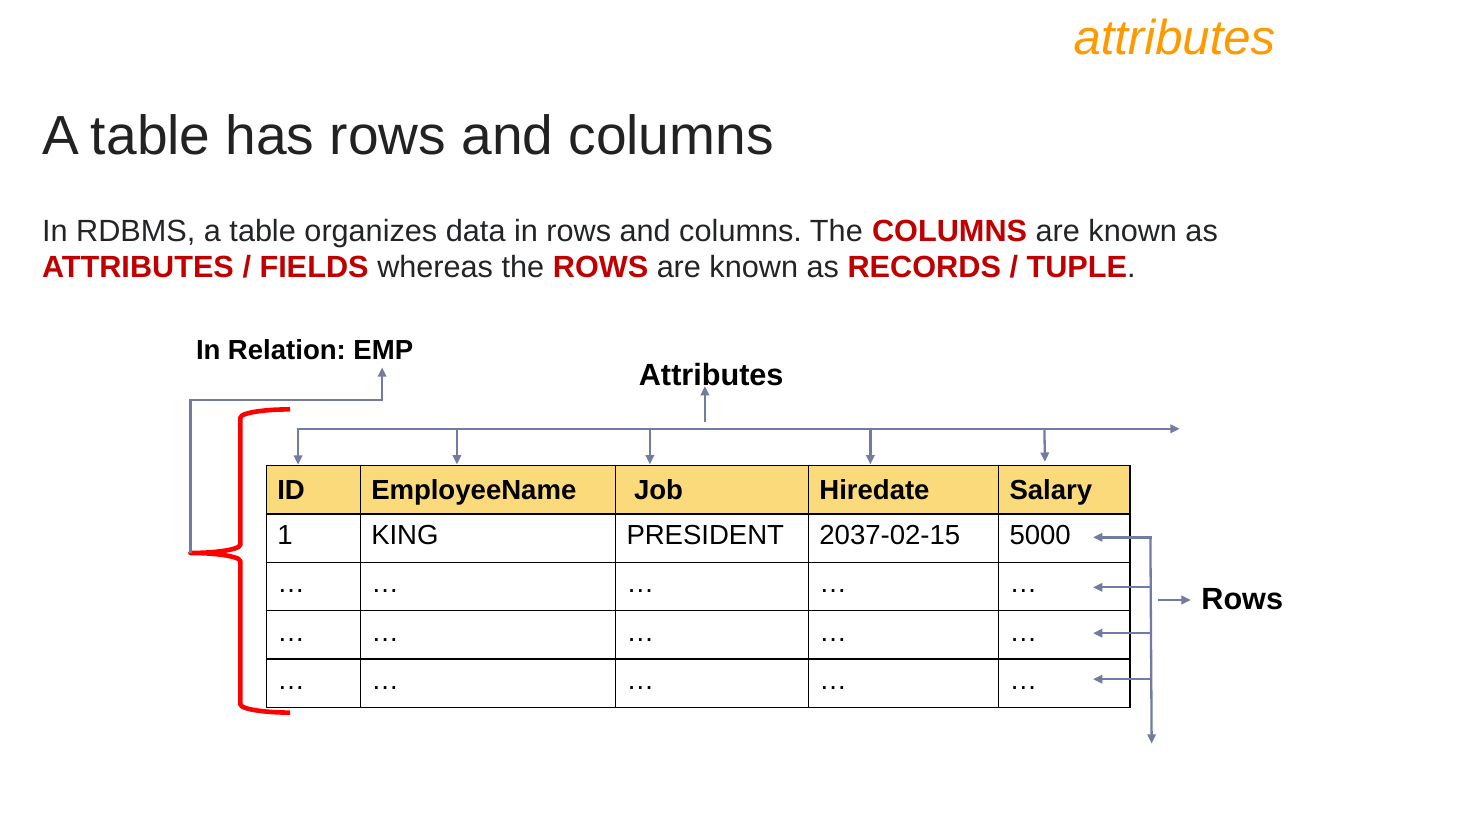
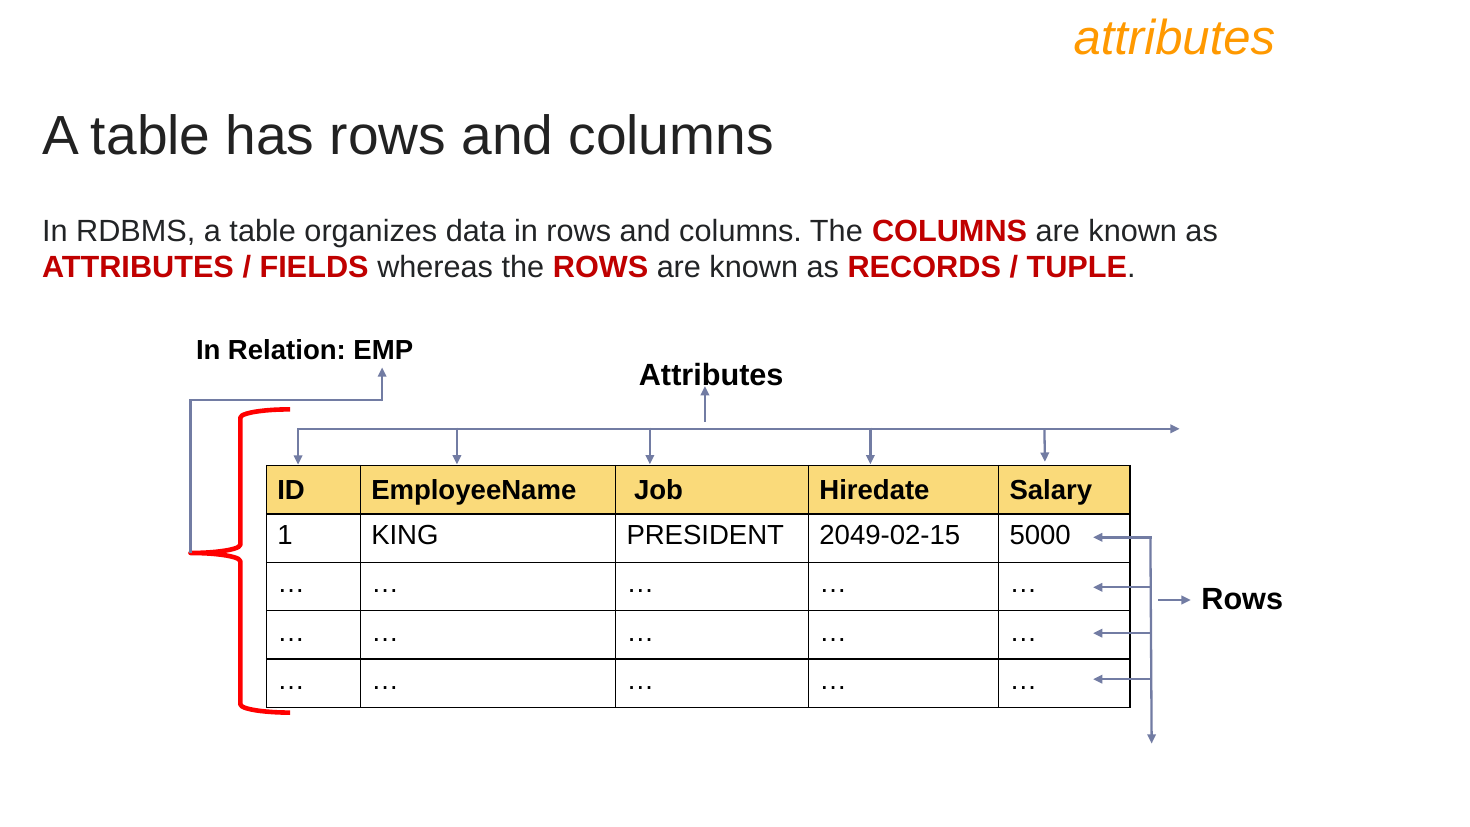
2037-02-15: 2037-02-15 -> 2049-02-15
